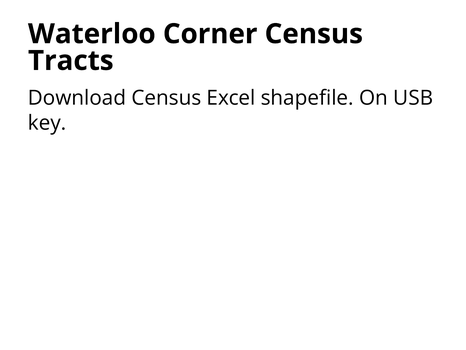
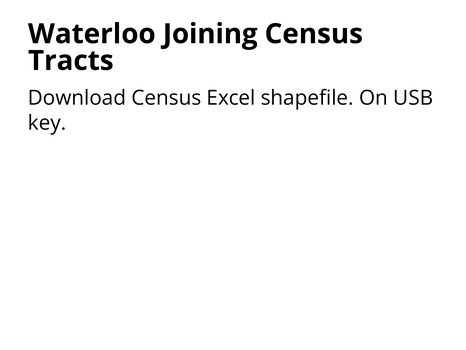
Corner: Corner -> Joining
